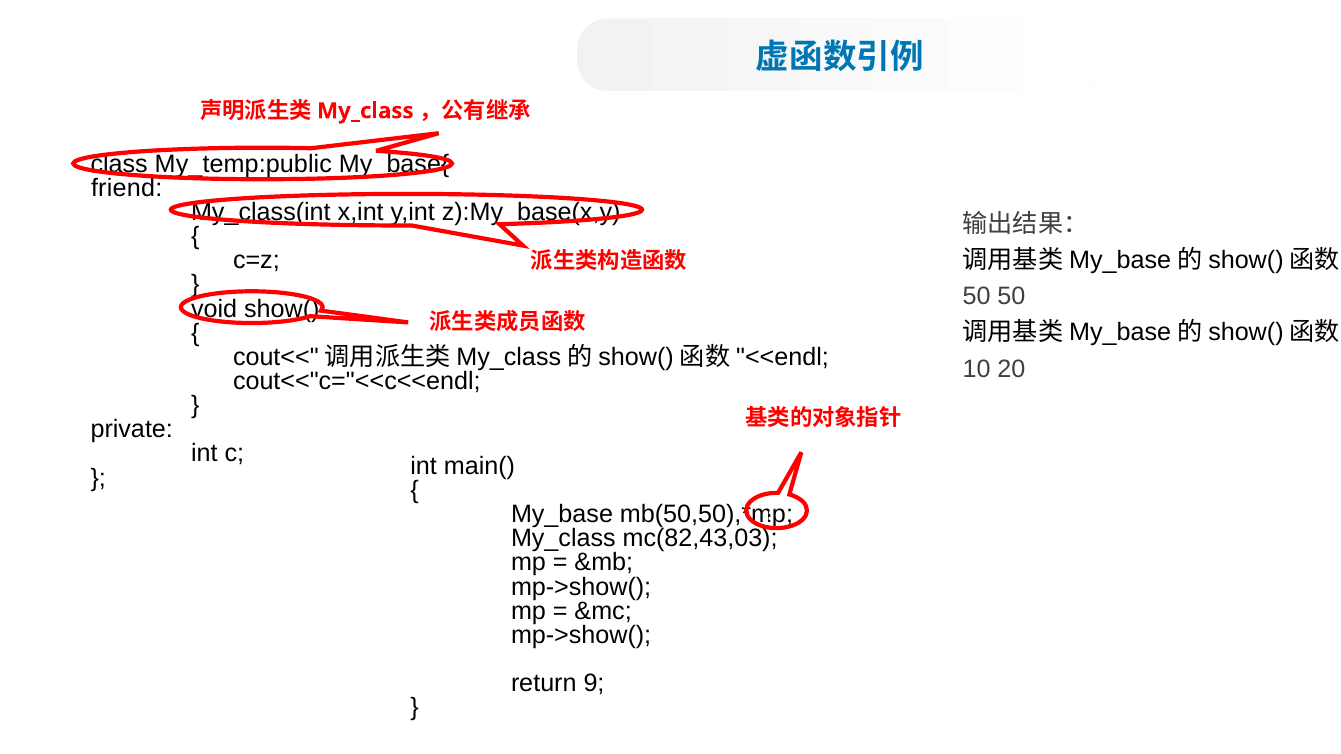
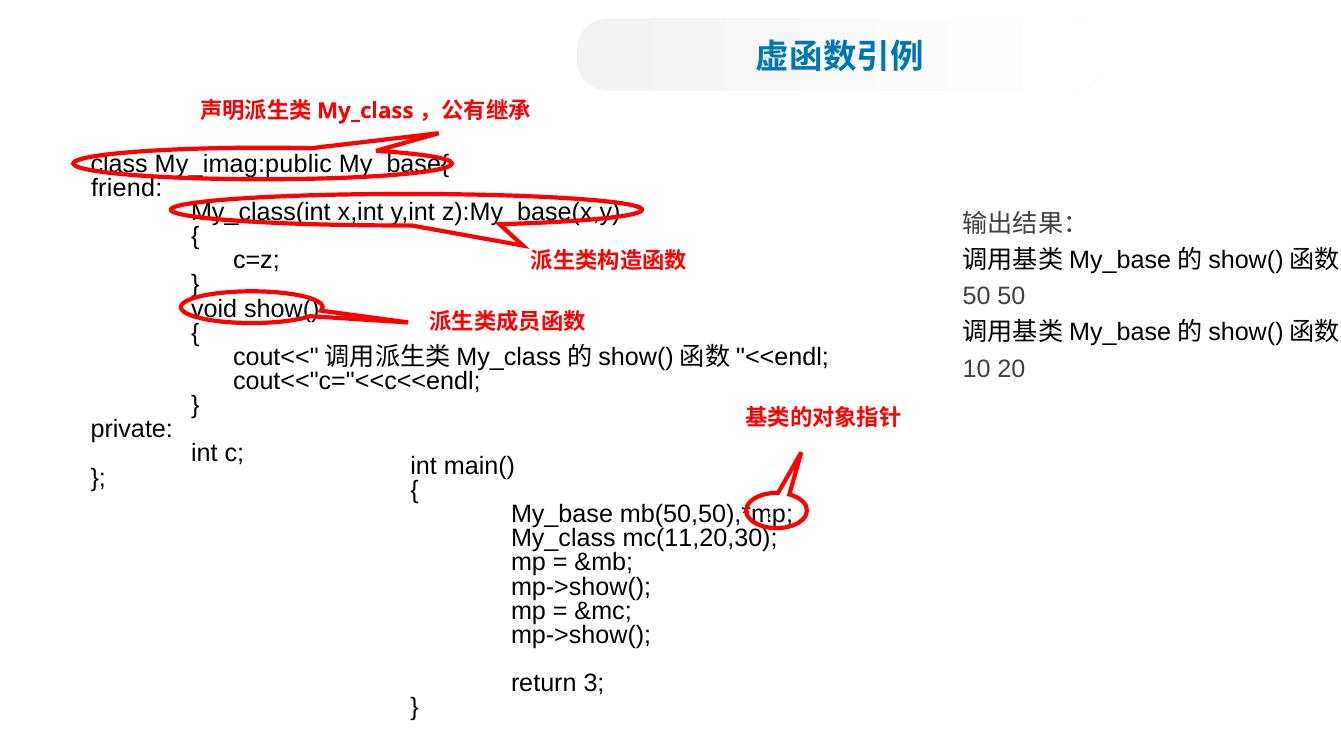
My_temp:public: My_temp:public -> My_imag:public
mc(82,43,03: mc(82,43,03 -> mc(11,20,30
9: 9 -> 3
